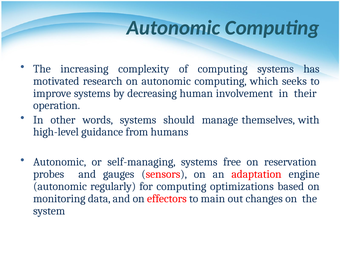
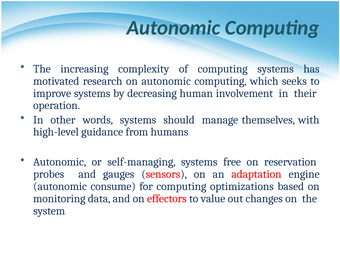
regularly: regularly -> consume
main: main -> value
